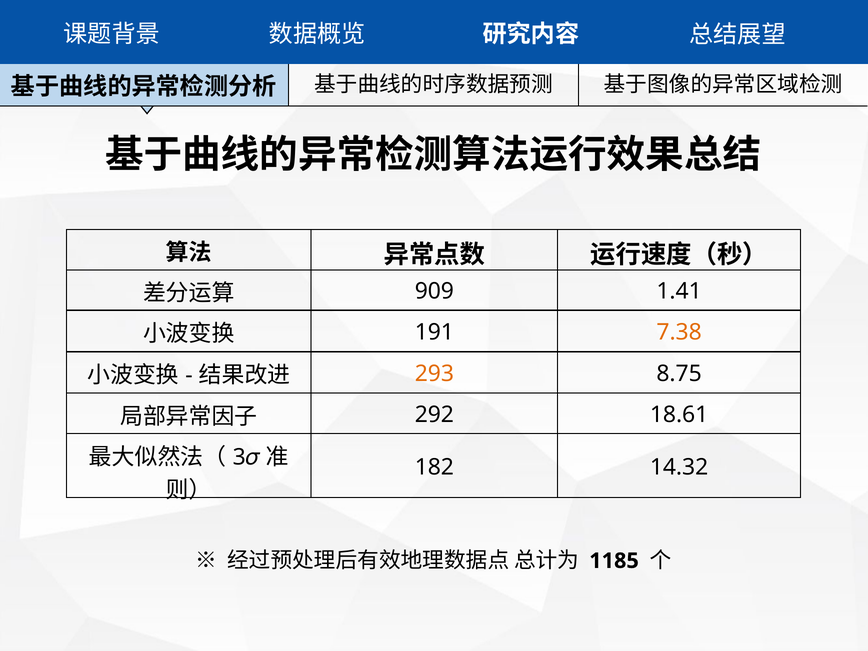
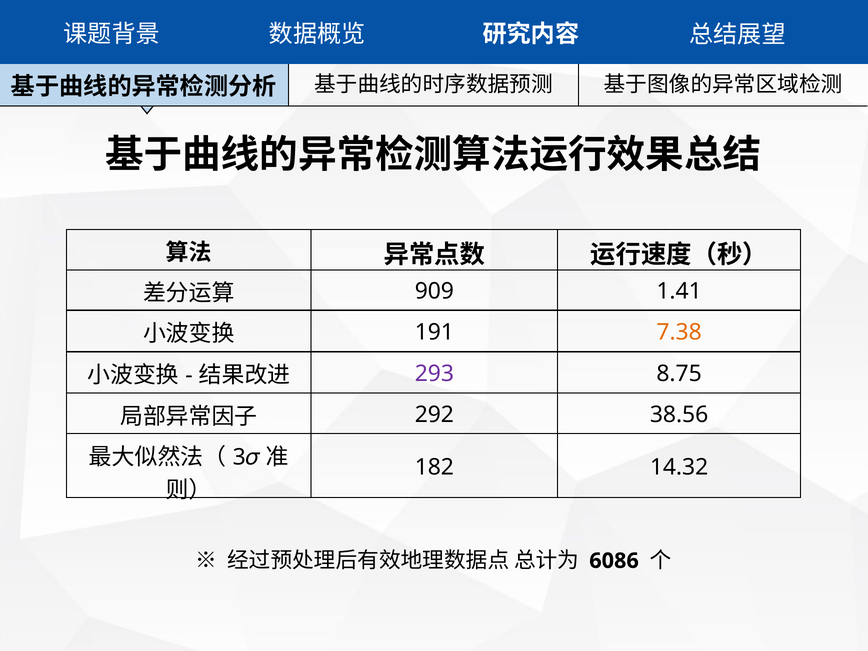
293 colour: orange -> purple
18.61: 18.61 -> 38.56
1185: 1185 -> 6086
